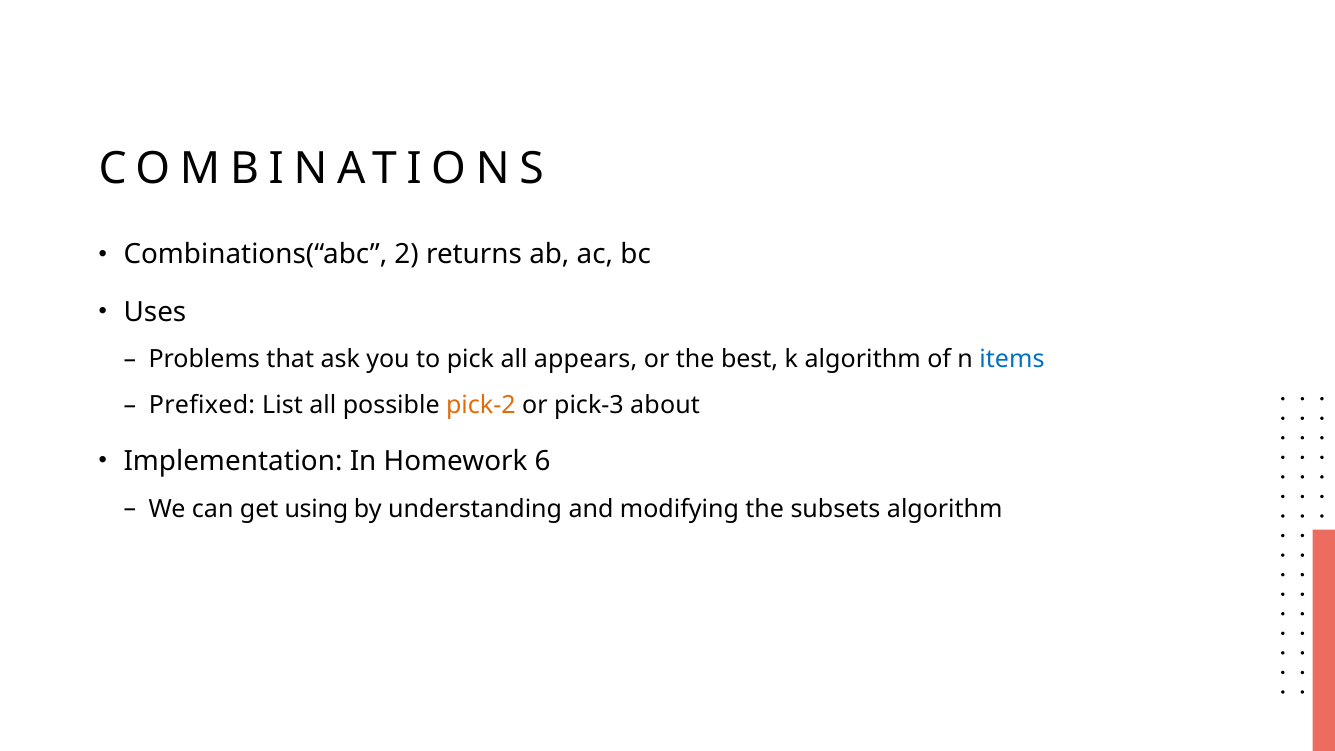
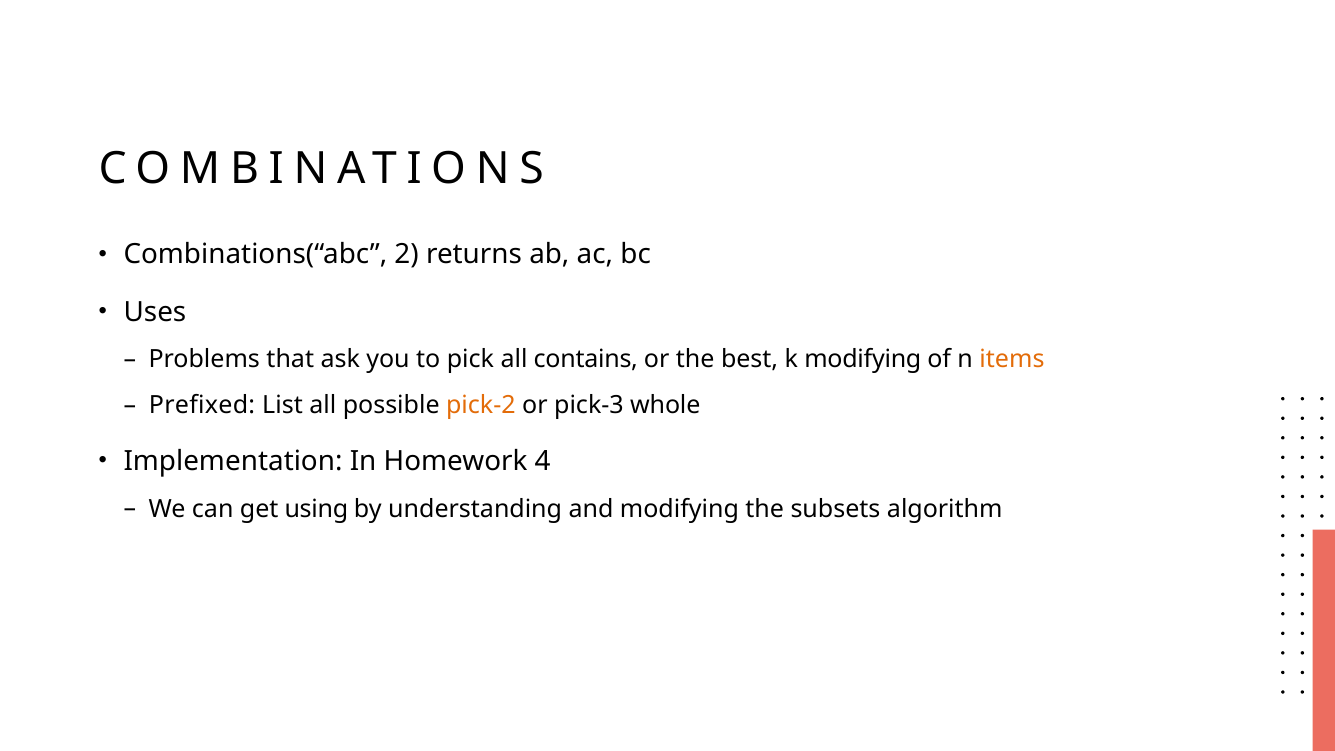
appears: appears -> contains
k algorithm: algorithm -> modifying
items colour: blue -> orange
about: about -> whole
6: 6 -> 4
